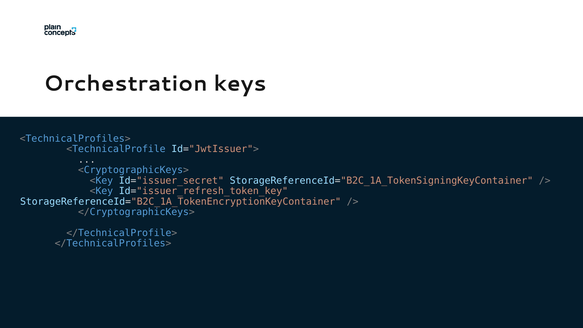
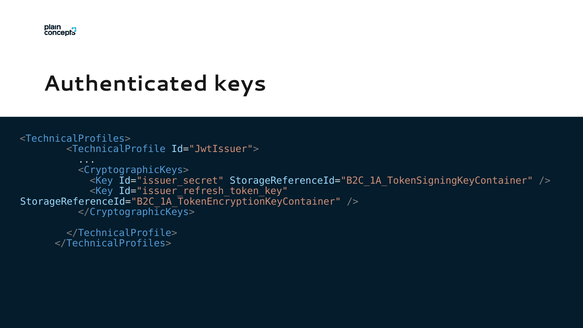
Orchestration: Orchestration -> Authenticated
